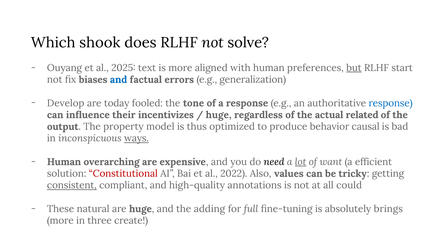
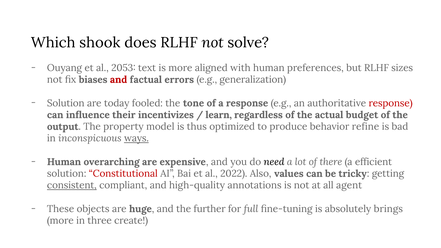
2025: 2025 -> 2053
but underline: present -> none
start: start -> sizes
and at (119, 80) colour: blue -> red
Develop at (66, 103): Develop -> Solution
response at (391, 103) colour: blue -> red
huge at (219, 115): huge -> learn
related: related -> budget
causal: causal -> refine
lot underline: present -> none
want: want -> there
could: could -> agent
natural: natural -> objects
adding: adding -> further
